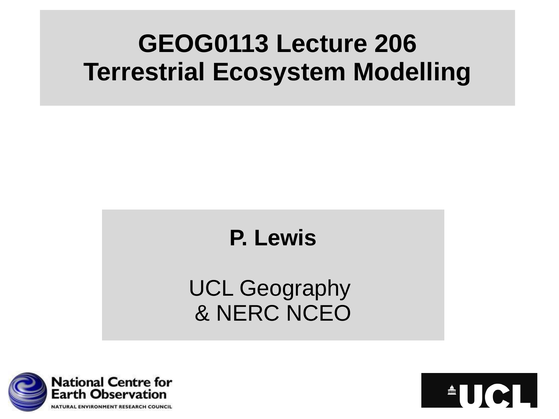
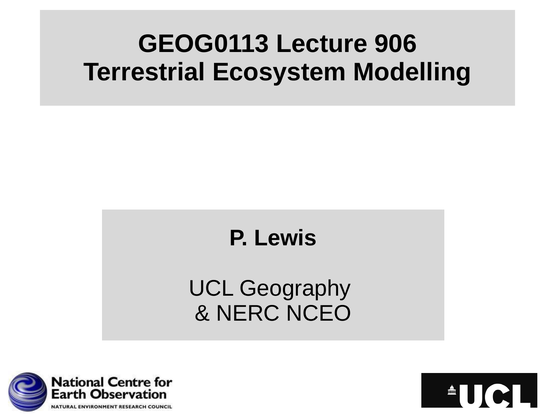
206: 206 -> 906
